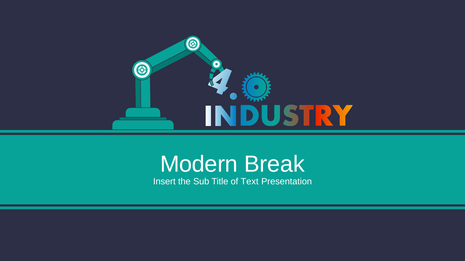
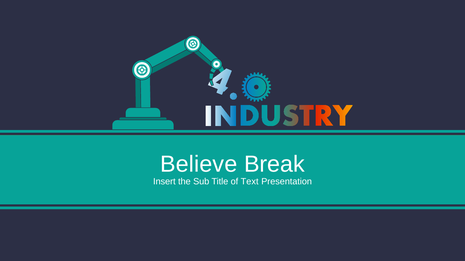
Modern: Modern -> Believe
